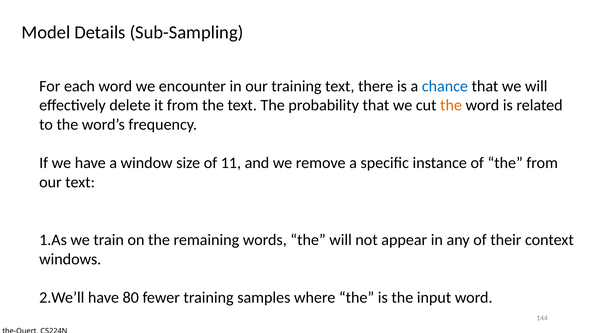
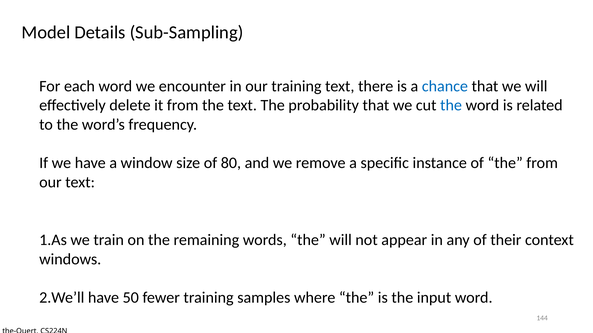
the at (451, 105) colour: orange -> blue
11: 11 -> 80
80: 80 -> 50
